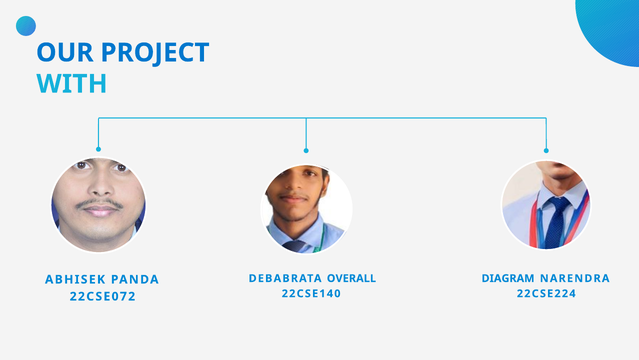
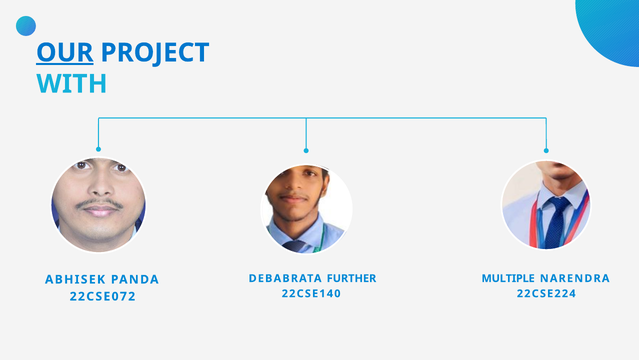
OUR underline: none -> present
OVERALL: OVERALL -> FURTHER
DIAGRAM: DIAGRAM -> MULTIPLE
